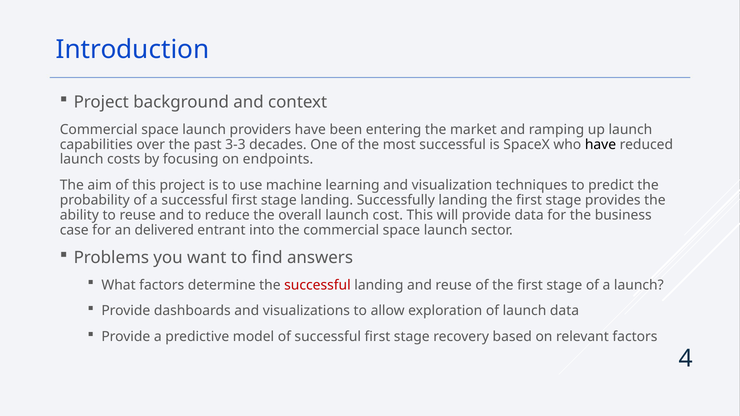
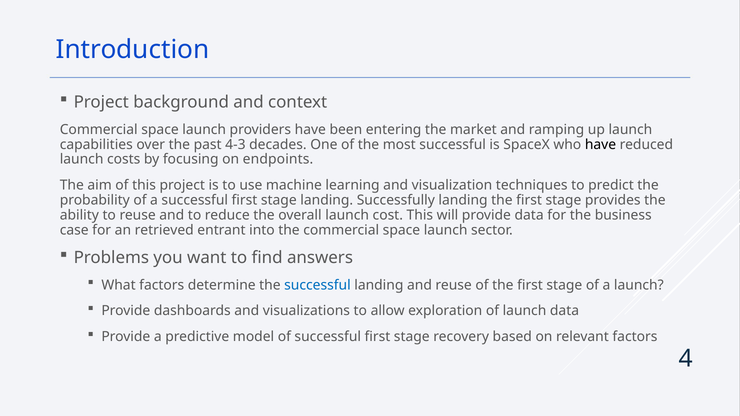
3-3: 3-3 -> 4-3
delivered: delivered -> retrieved
successful at (317, 285) colour: red -> blue
